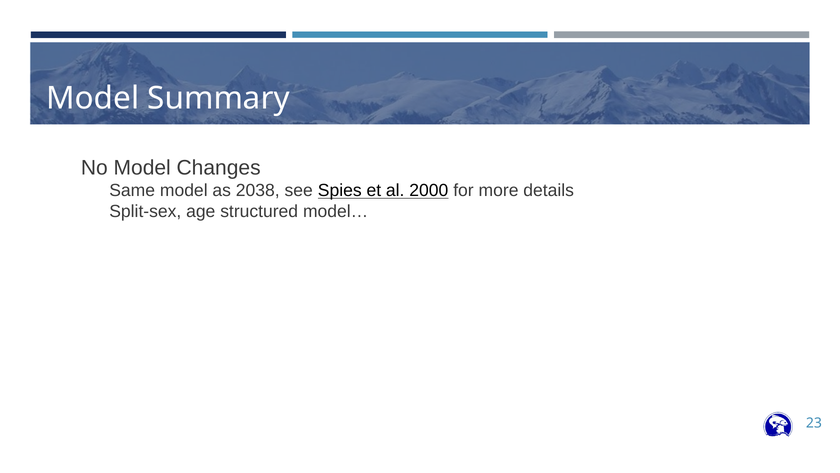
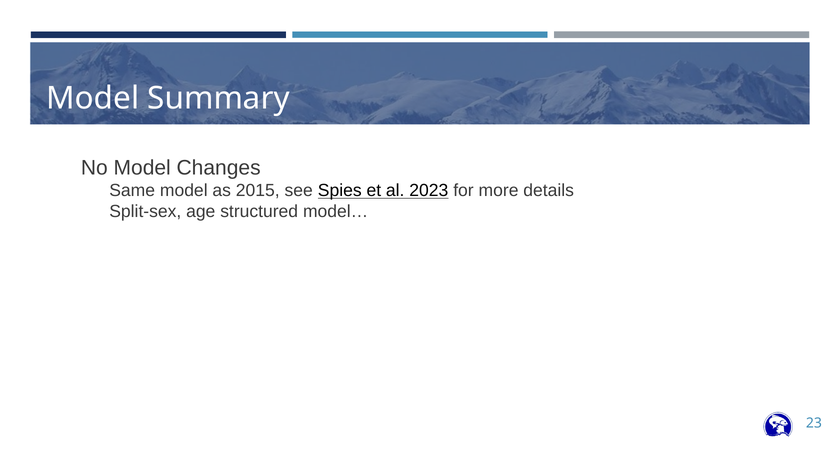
2038: 2038 -> 2015
2000: 2000 -> 2023
